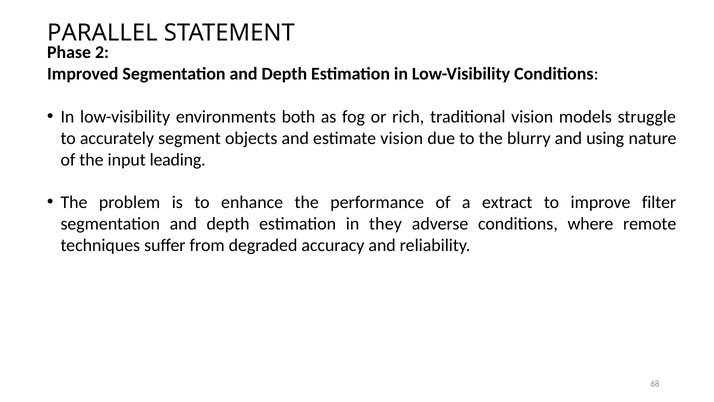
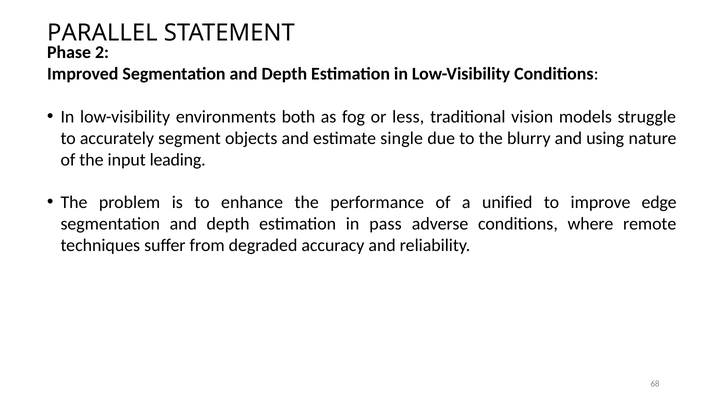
rich: rich -> less
estimate vision: vision -> single
extract: extract -> unified
filter: filter -> edge
they: they -> pass
